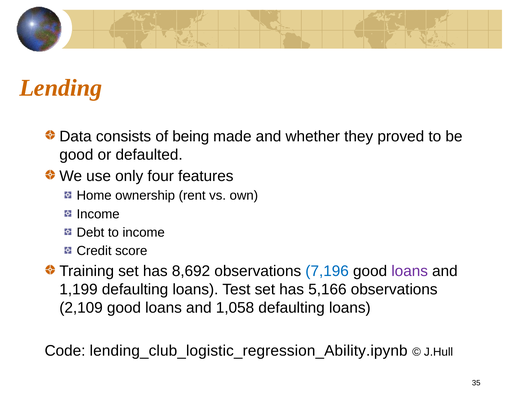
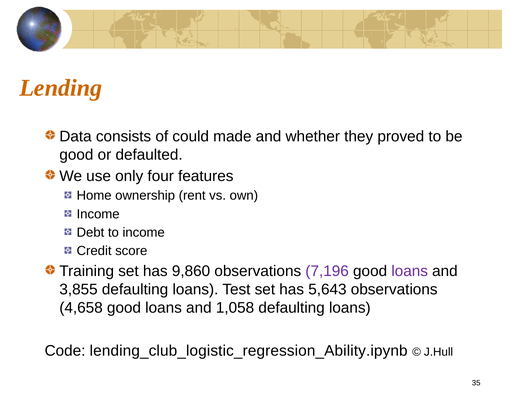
being: being -> could
8,692: 8,692 -> 9,860
7,196 colour: blue -> purple
1,199: 1,199 -> 3,855
5,166: 5,166 -> 5,643
2,109: 2,109 -> 4,658
